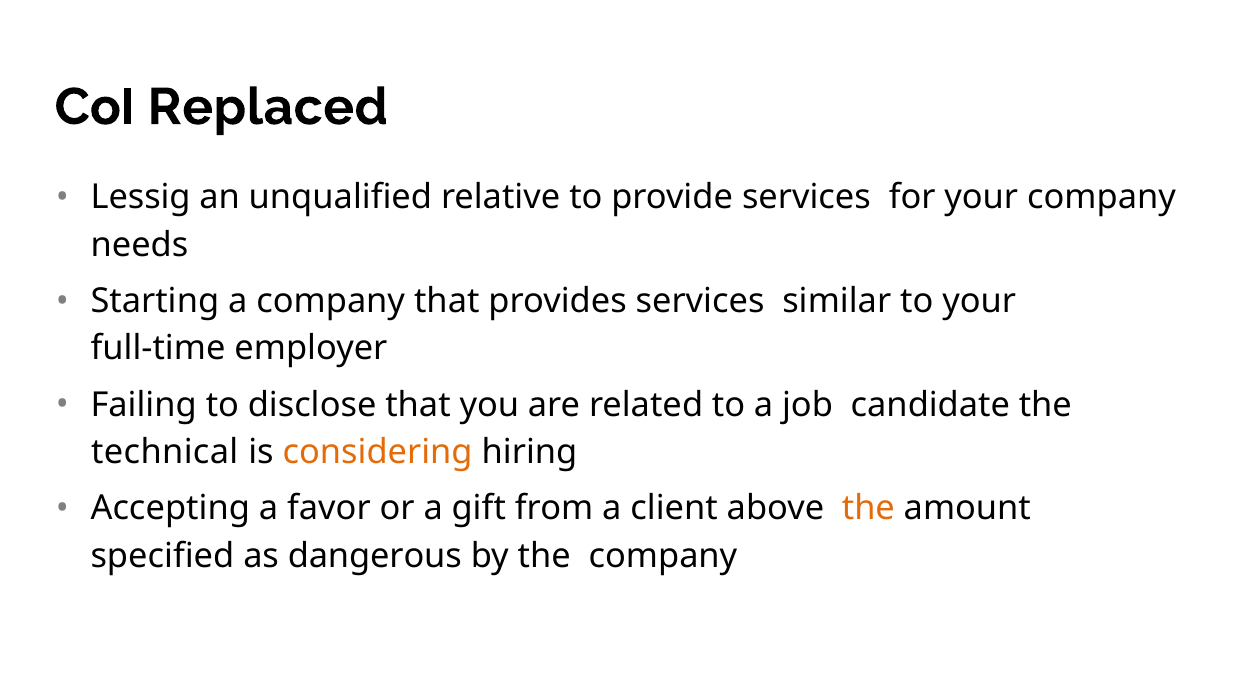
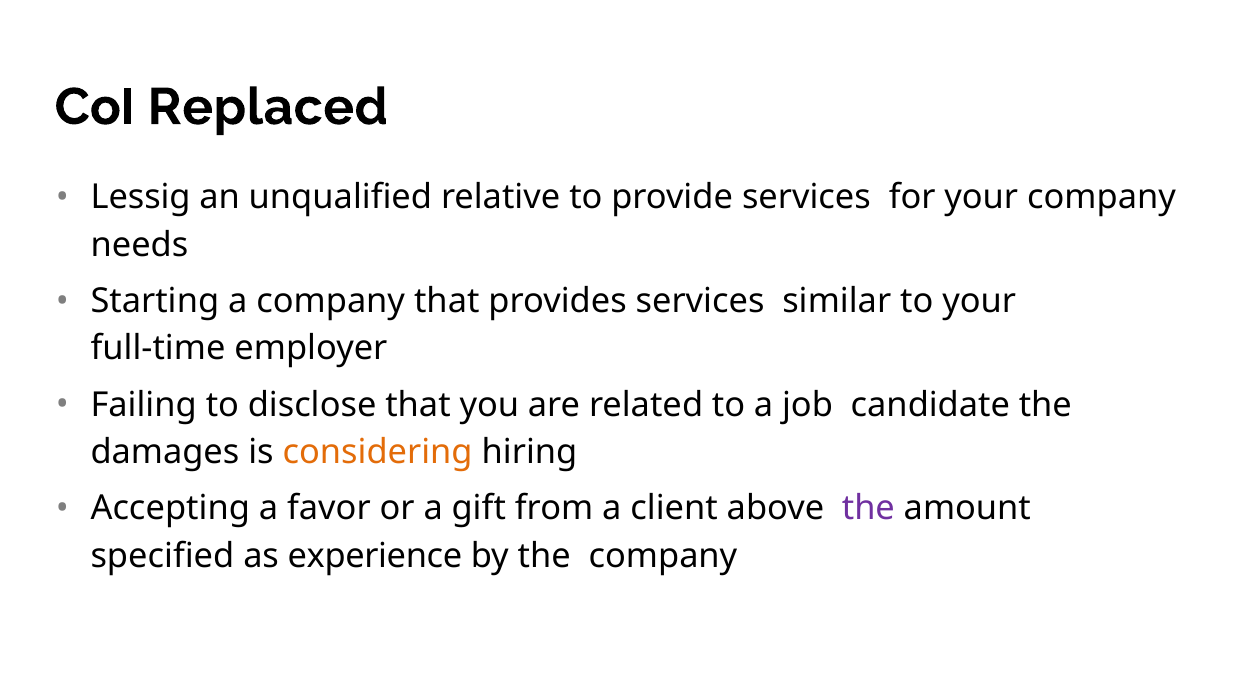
technical: technical -> damages
the at (868, 508) colour: orange -> purple
dangerous: dangerous -> experience
